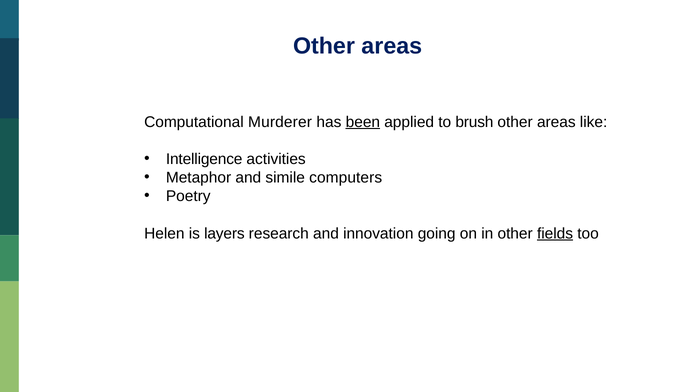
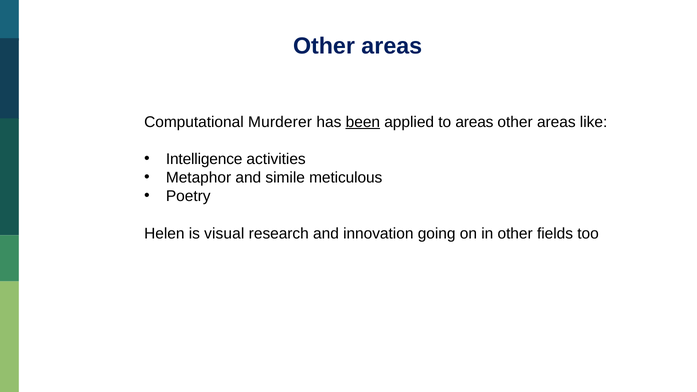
to brush: brush -> areas
computers: computers -> meticulous
layers: layers -> visual
fields underline: present -> none
